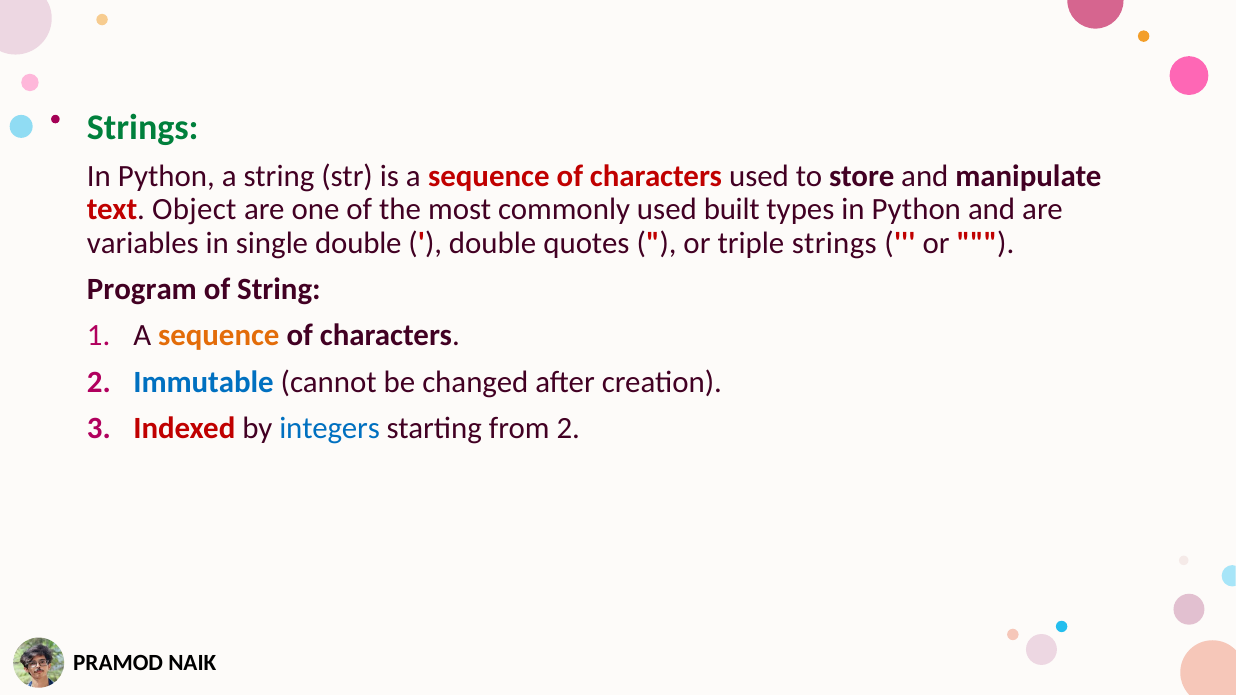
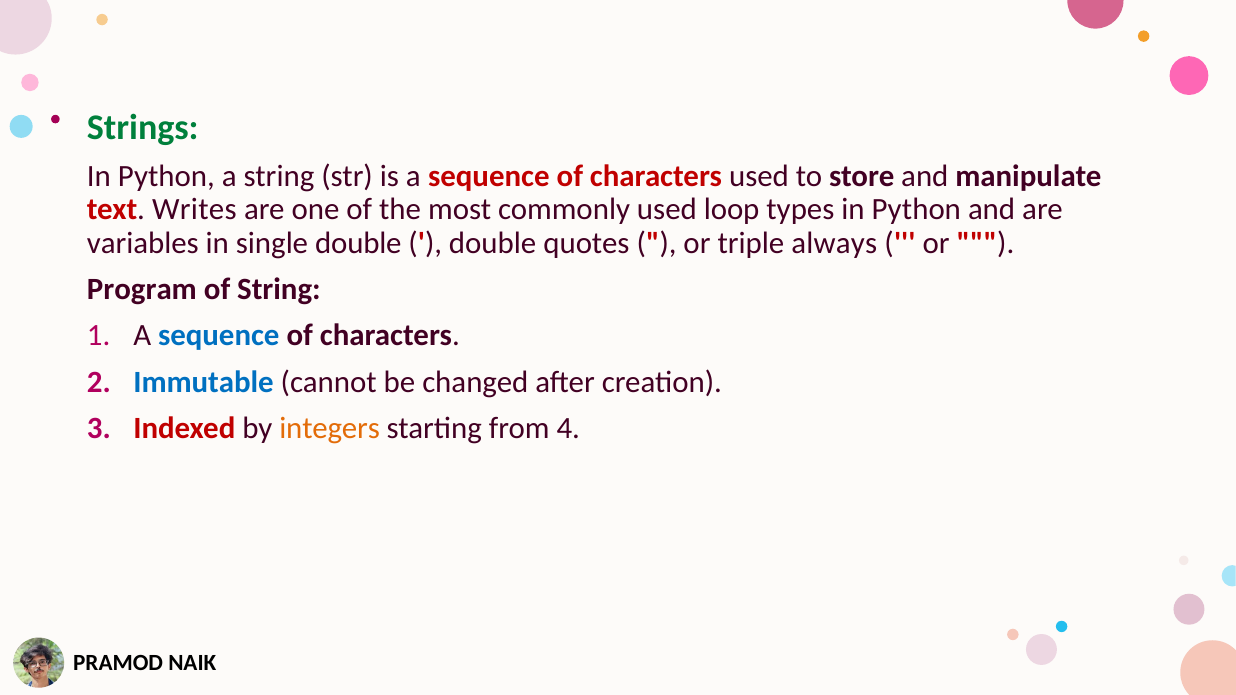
Object: Object -> Writes
built: built -> loop
triple strings: strings -> always
sequence at (219, 336) colour: orange -> blue
integers colour: blue -> orange
from 2: 2 -> 4
